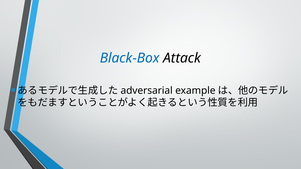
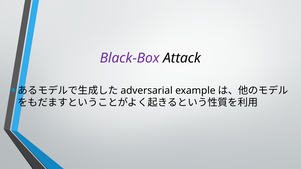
Black-Box colour: blue -> purple
